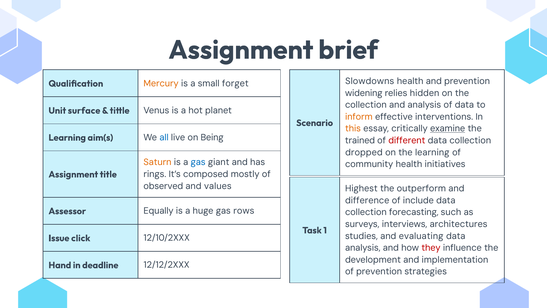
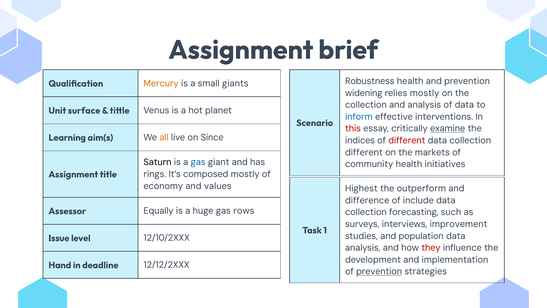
Slowdowns: Slowdowns -> Robustness
forget: forget -> giants
relies hidden: hidden -> mostly
inform colour: orange -> blue
this colour: orange -> red
all colour: blue -> orange
Being: Being -> Since
trained: trained -> indices
dropped at (364, 152): dropped -> different
the learning: learning -> markets
Saturn colour: orange -> black
observed: observed -> economy
architectures: architectures -> improvement
evaluating: evaluating -> population
click: click -> level
prevention at (379, 271) underline: none -> present
